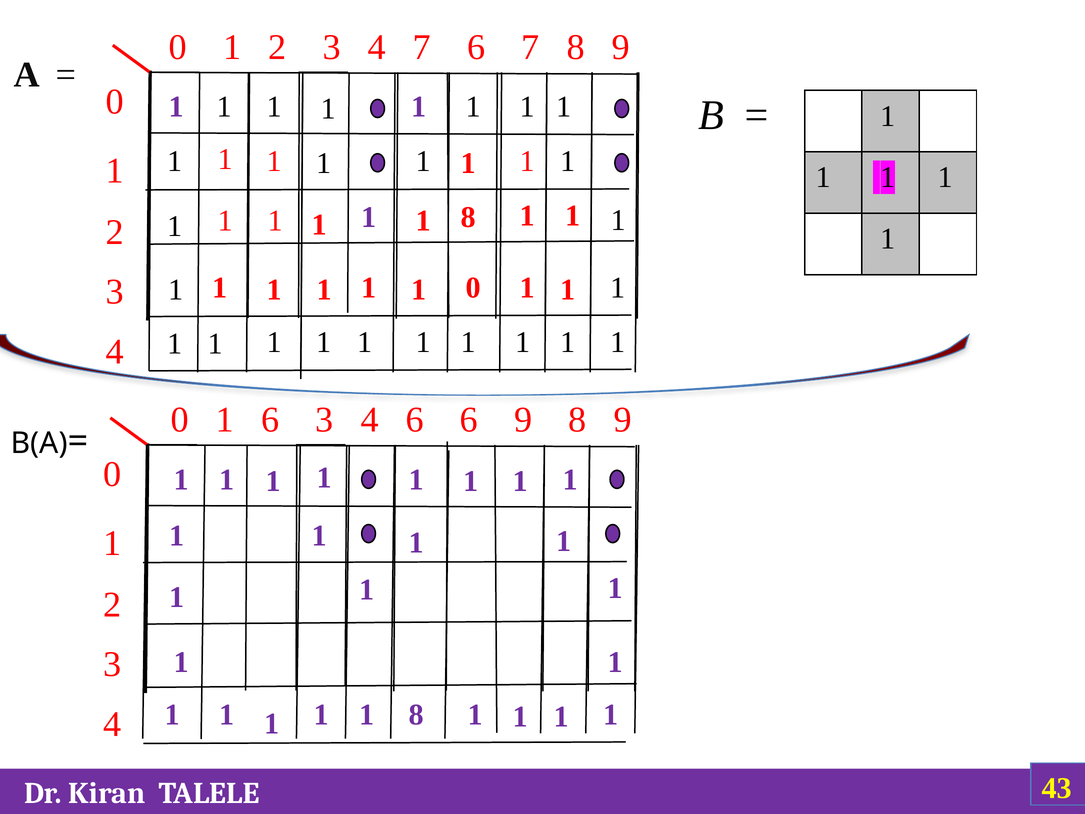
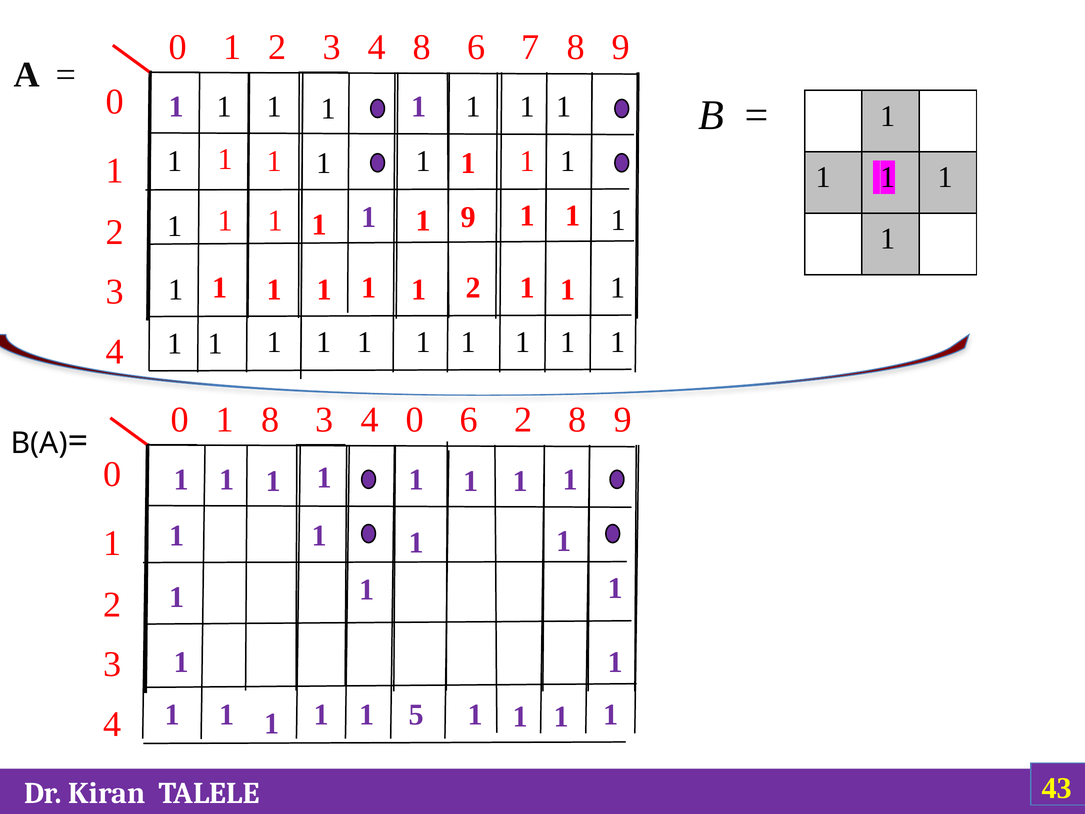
4 7: 7 -> 8
8 at (468, 217): 8 -> 9
0 at (473, 288): 0 -> 2
1 6: 6 -> 8
6 at (415, 420): 6 -> 0
6 9: 9 -> 2
8 at (416, 715): 8 -> 5
